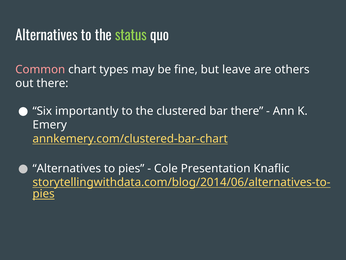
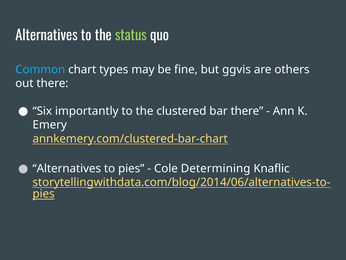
Common colour: pink -> light blue
leave: leave -> ggvis
Presentation: Presentation -> Determining
